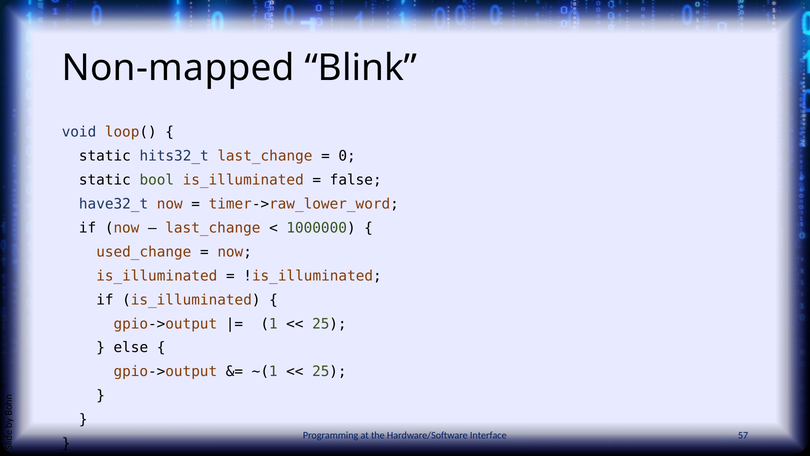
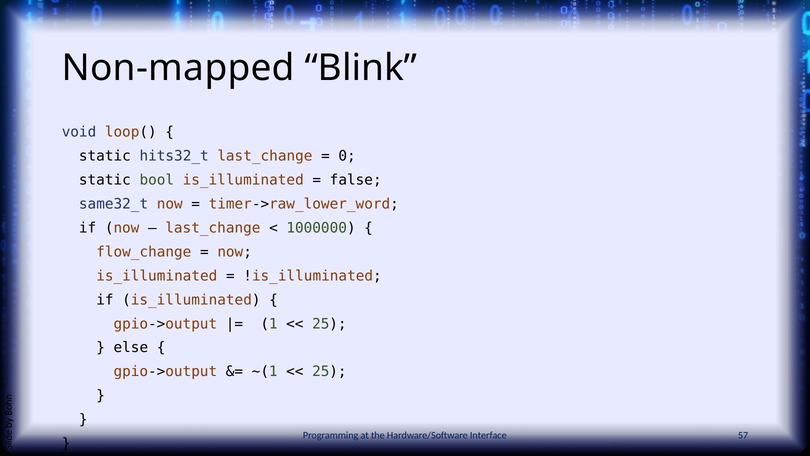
have32_t: have32_t -> same32_t
used_change: used_change -> flow_change
